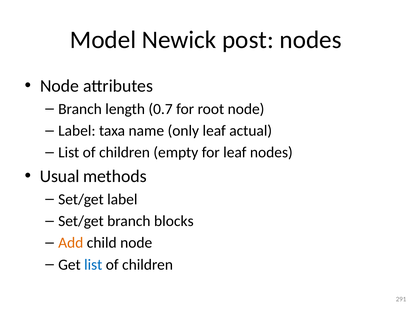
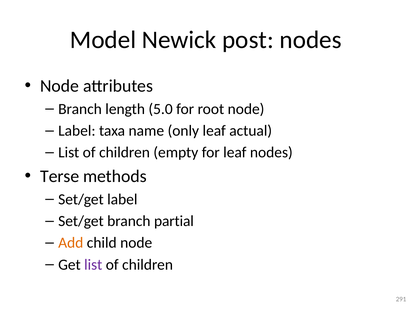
0.7: 0.7 -> 5.0
Usual: Usual -> Terse
blocks: blocks -> partial
list at (93, 265) colour: blue -> purple
